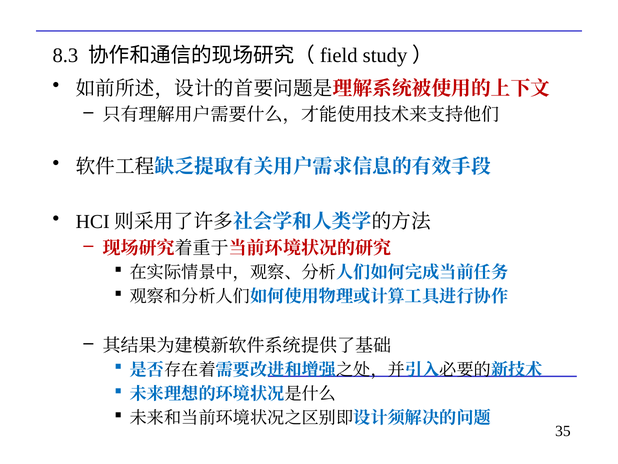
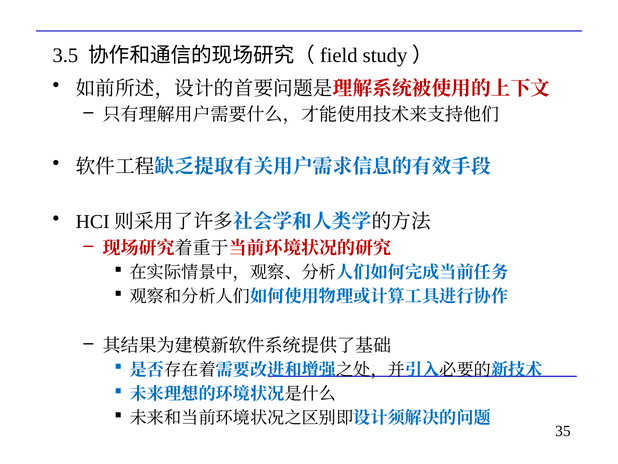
8.3: 8.3 -> 3.5
